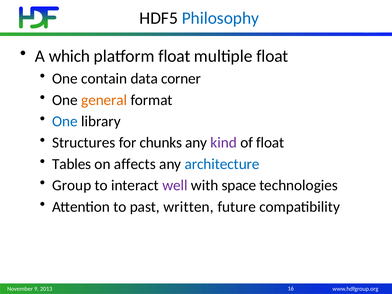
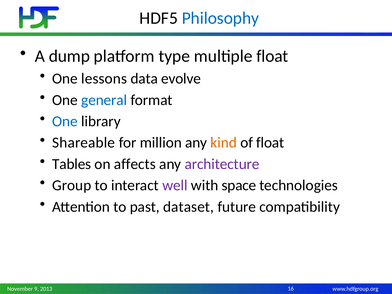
which: which -> dump
platform float: float -> type
contain: contain -> lessons
corner: corner -> evolve
general colour: orange -> blue
Structures: Structures -> Shareable
chunks: chunks -> million
kind colour: purple -> orange
architecture colour: blue -> purple
written: written -> dataset
